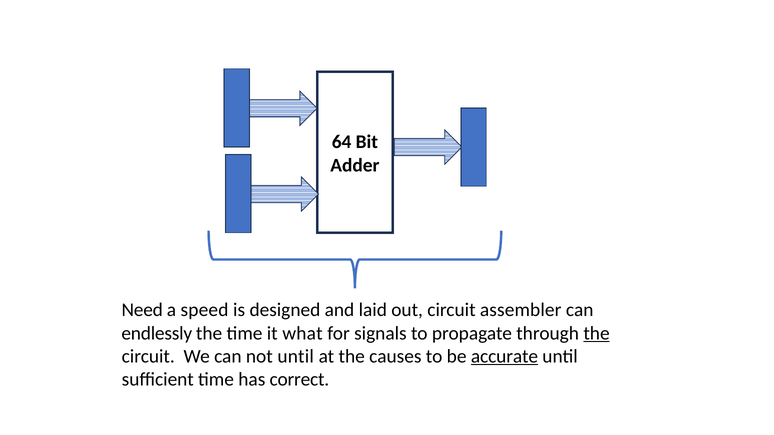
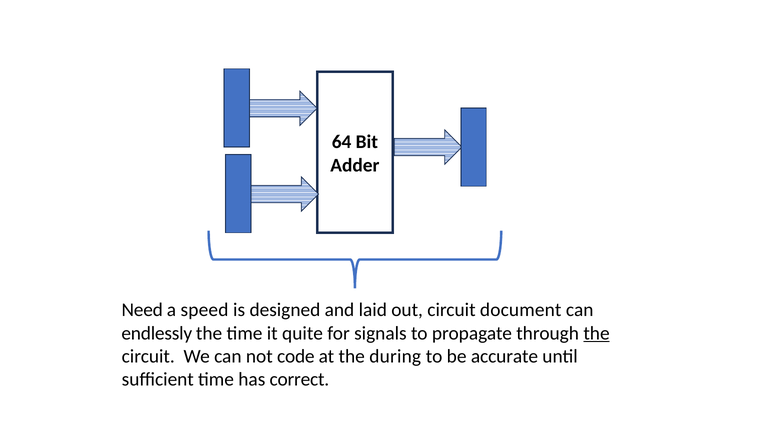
assembler: assembler -> document
what: what -> quite
not until: until -> code
causes: causes -> during
accurate underline: present -> none
